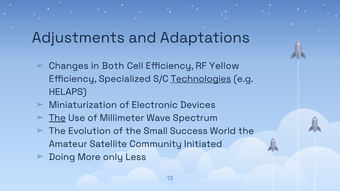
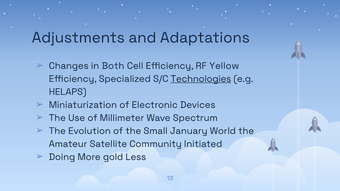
The at (57, 118) underline: present -> none
Success: Success -> January
only: only -> gold
